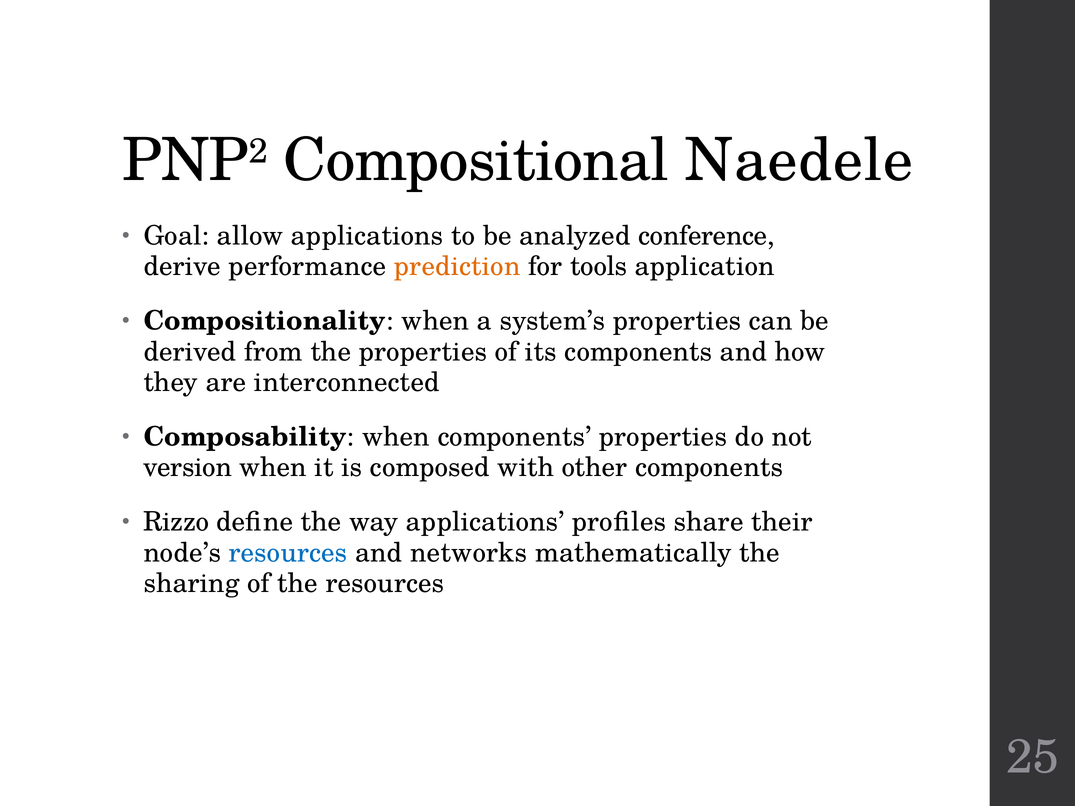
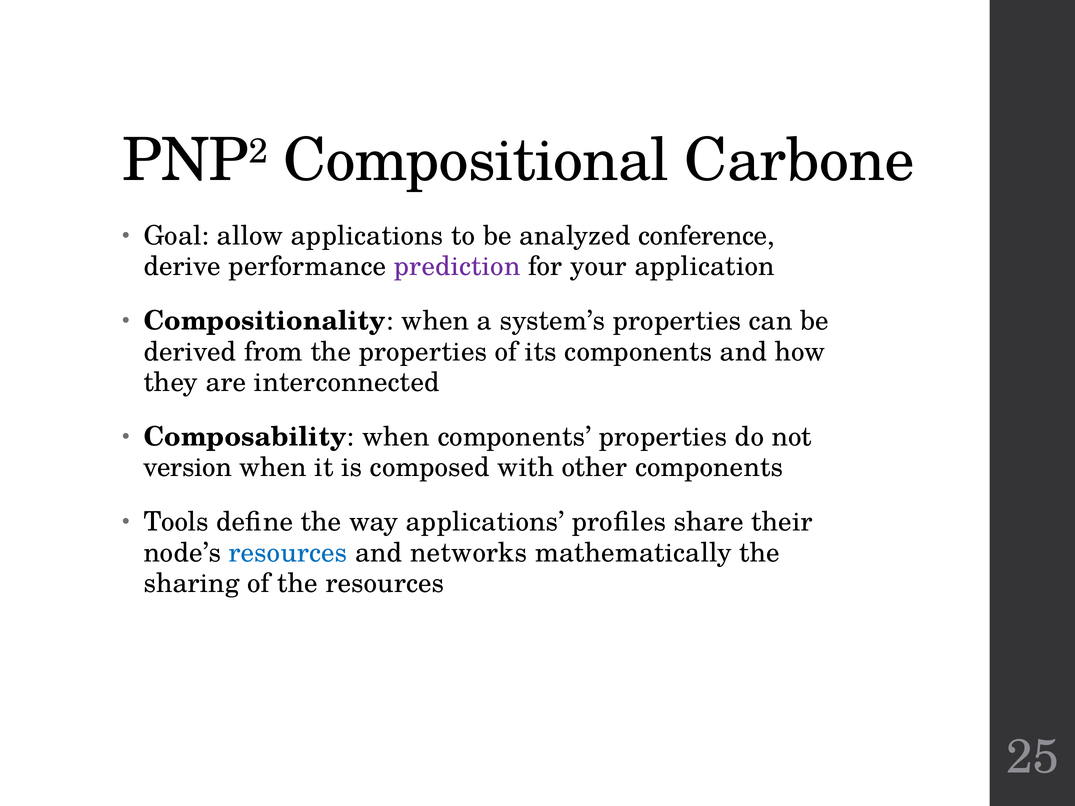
Naedele: Naedele -> Carbone
prediction colour: orange -> purple
tools: tools -> your
Rizzo: Rizzo -> Tools
